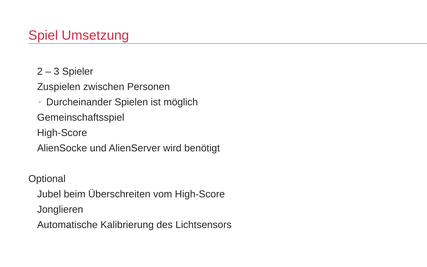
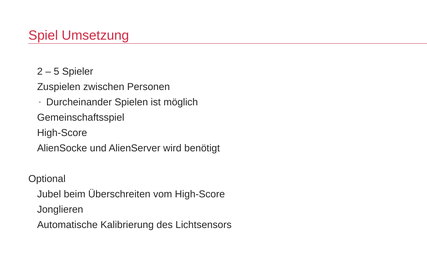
3: 3 -> 5
